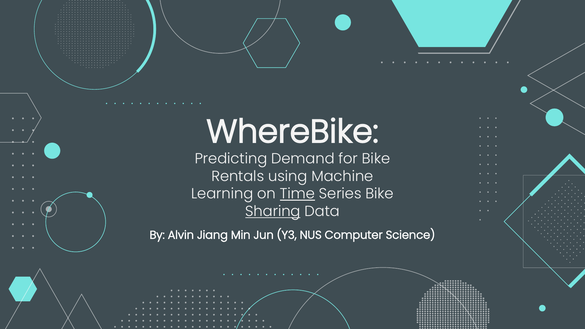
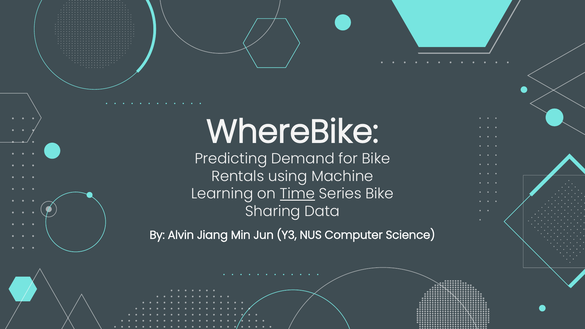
Sharing underline: present -> none
